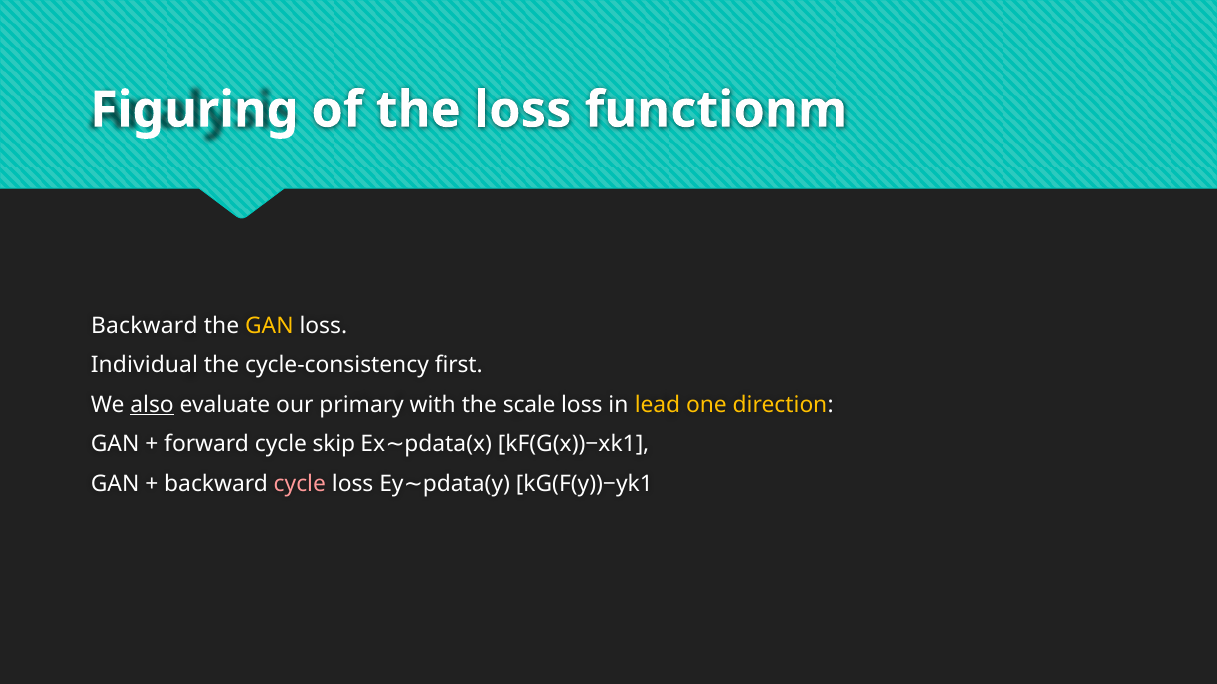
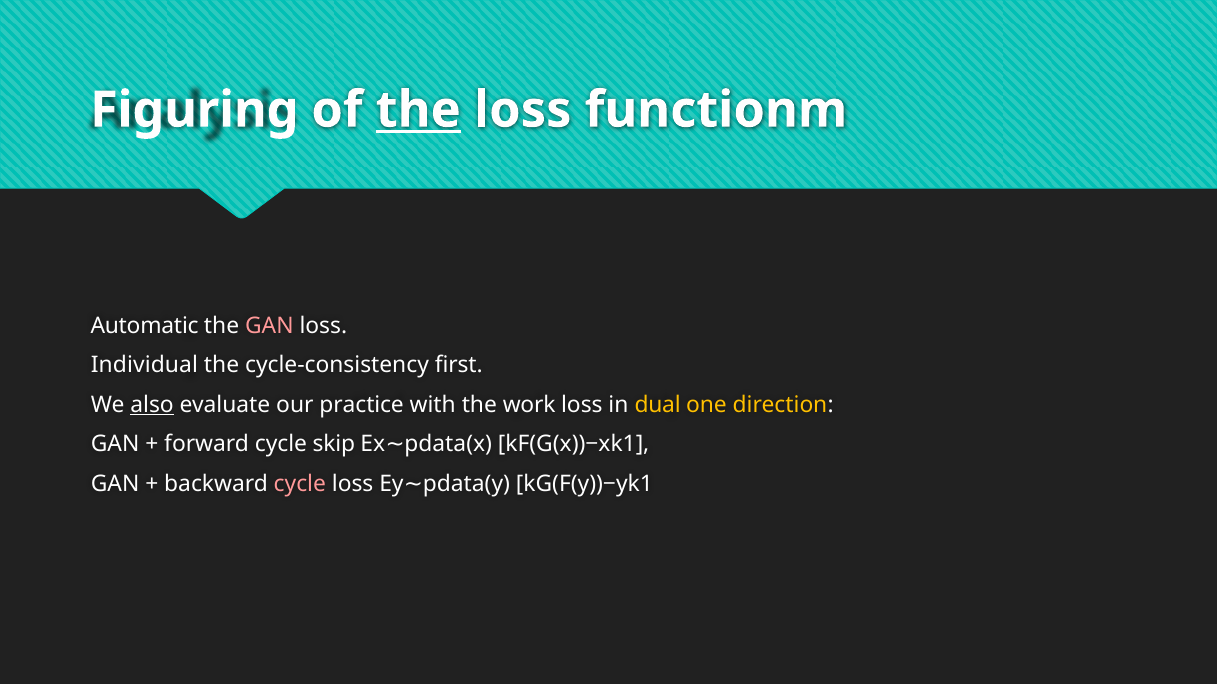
the at (418, 110) underline: none -> present
Backward at (144, 326): Backward -> Automatic
GAN at (269, 326) colour: yellow -> pink
primary: primary -> practice
scale: scale -> work
lead: lead -> dual
